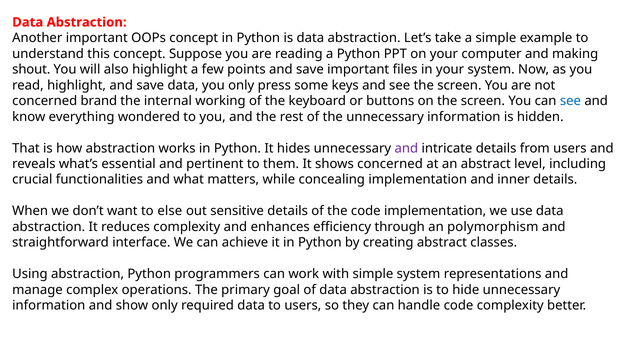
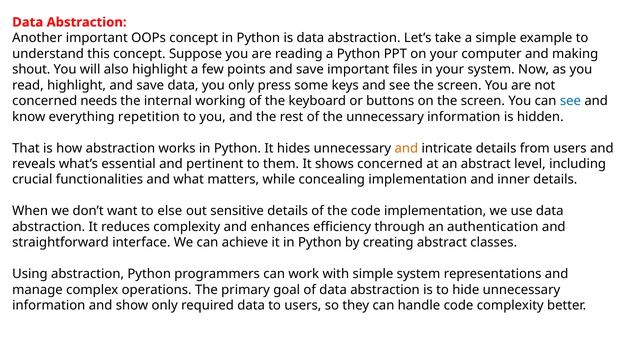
brand: brand -> needs
wondered: wondered -> repetition
and at (406, 148) colour: purple -> orange
polymorphism: polymorphism -> authentication
